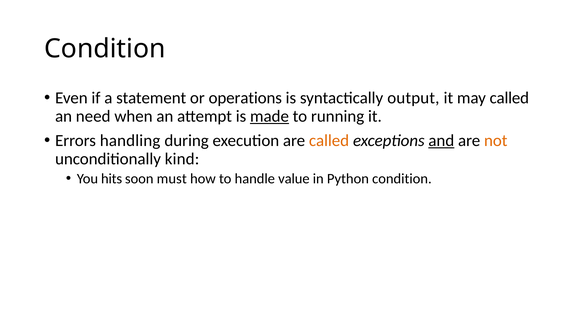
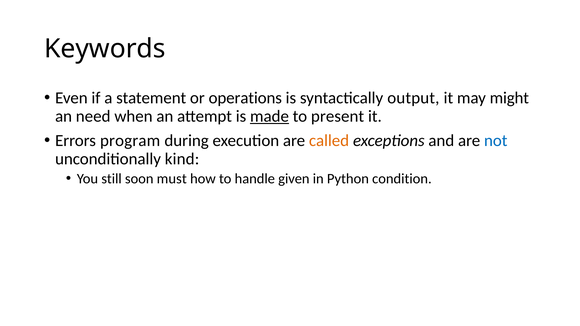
Condition at (105, 49): Condition -> Keywords
may called: called -> might
running: running -> present
handling: handling -> program
and underline: present -> none
not colour: orange -> blue
hits: hits -> still
value: value -> given
